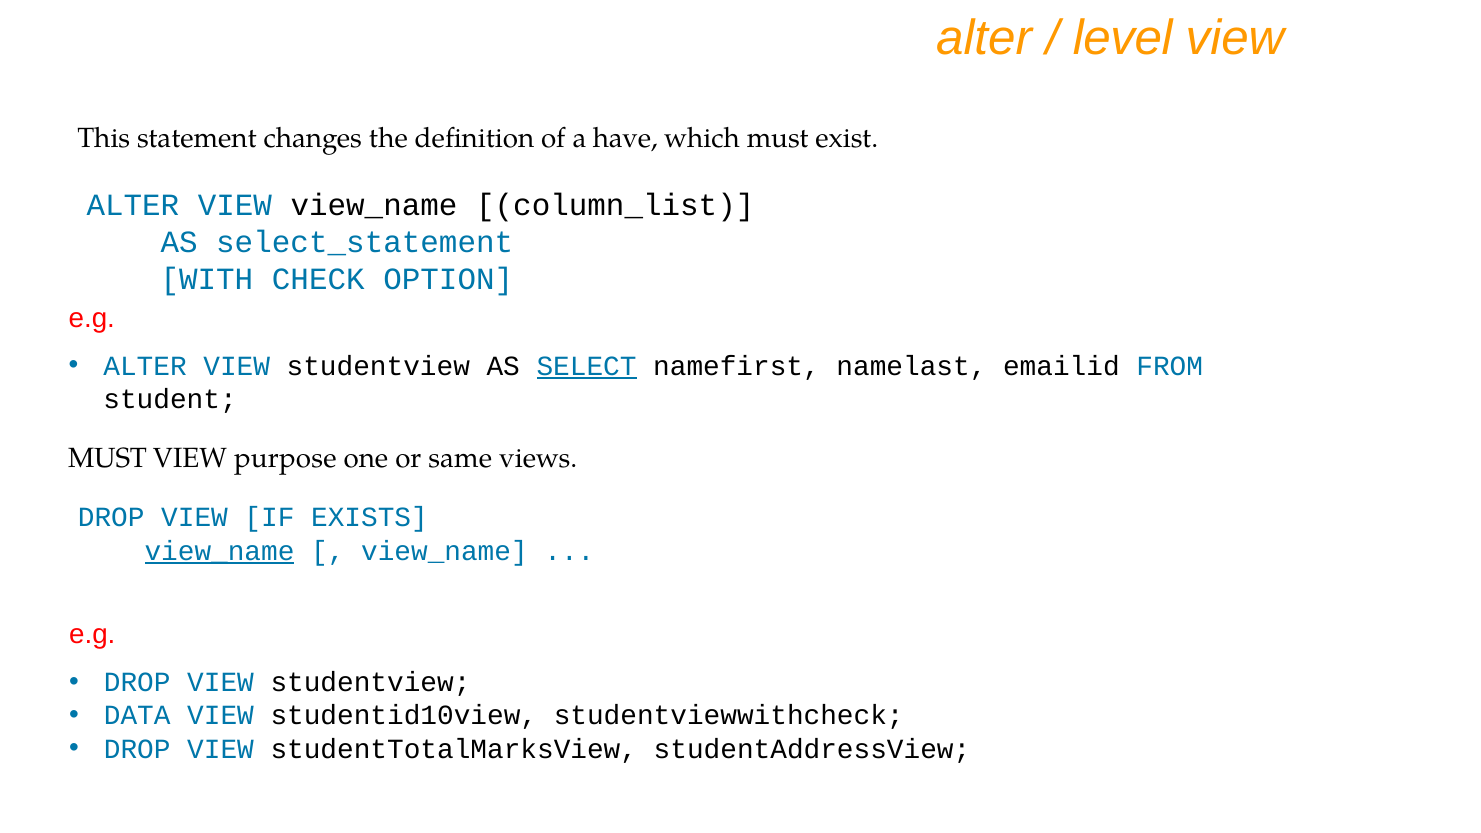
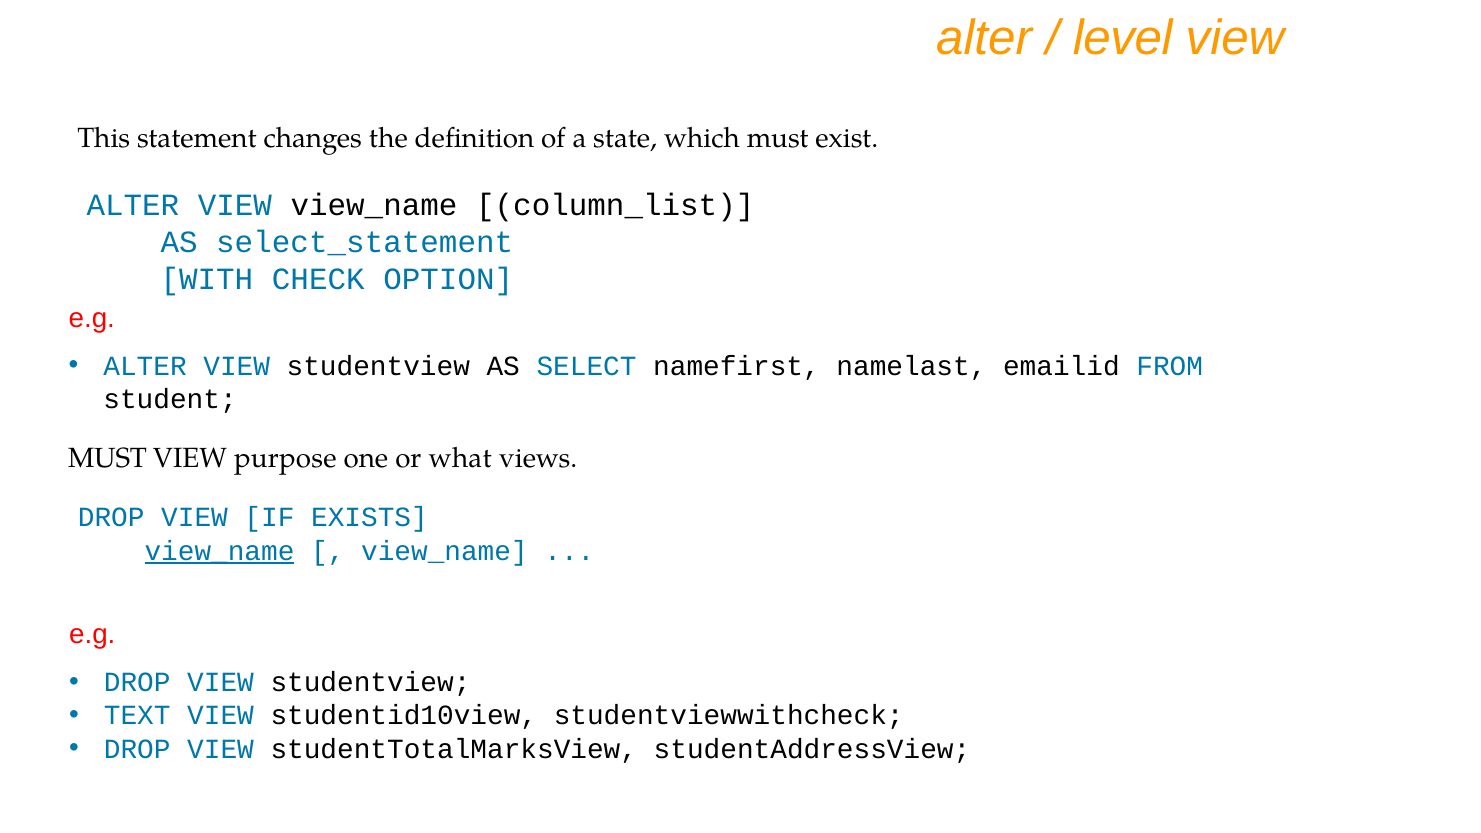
have: have -> state
SELECT underline: present -> none
same: same -> what
DATA: DATA -> TEXT
